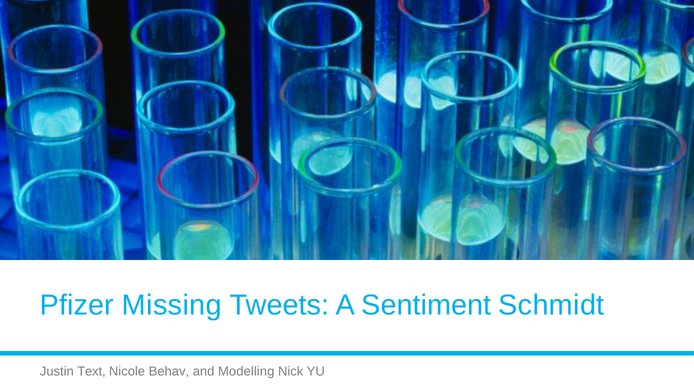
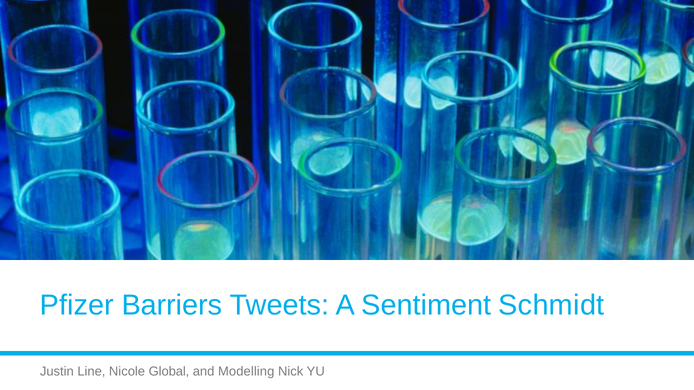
Missing: Missing -> Barriers
Text: Text -> Line
Behav: Behav -> Global
